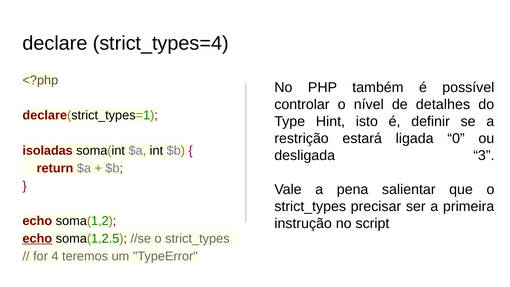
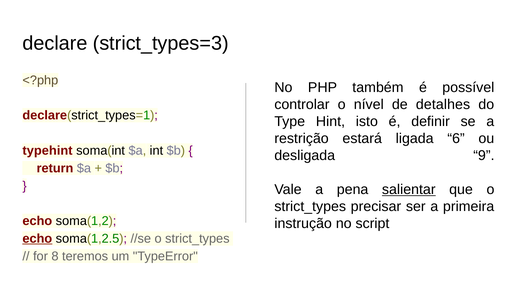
strict_types=4: strict_types=4 -> strict_types=3
0: 0 -> 6
isoladas: isoladas -> typehint
3: 3 -> 9
salientar underline: none -> present
4: 4 -> 8
